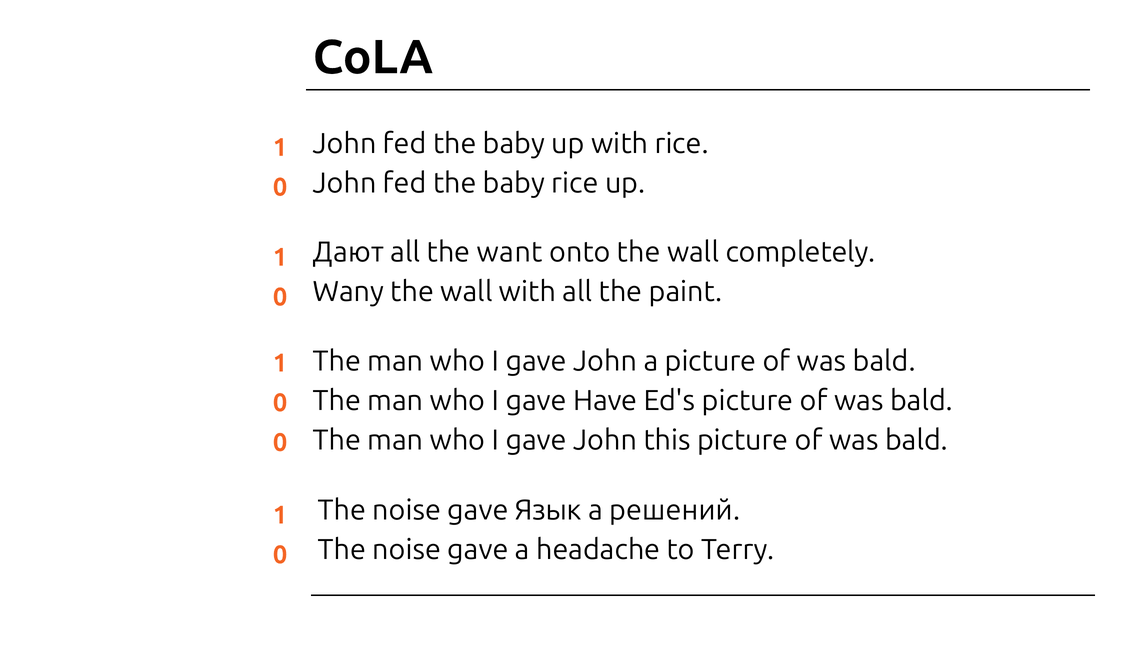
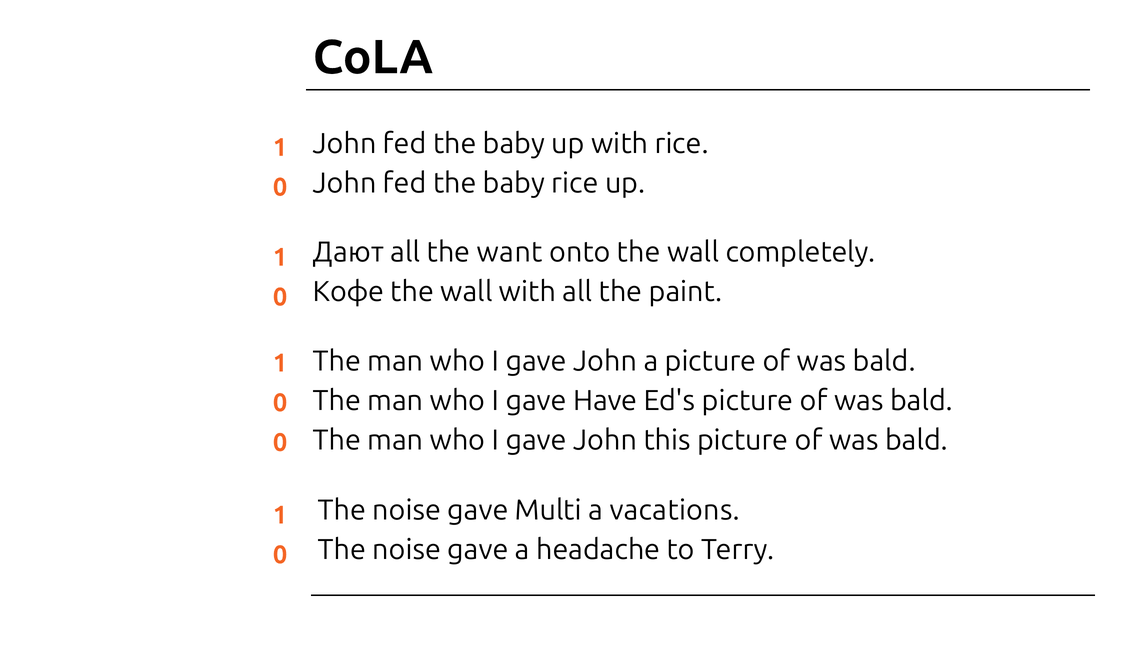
Wany: Wany -> Кофе
Язык: Язык -> Multi
решений: решений -> vacations
